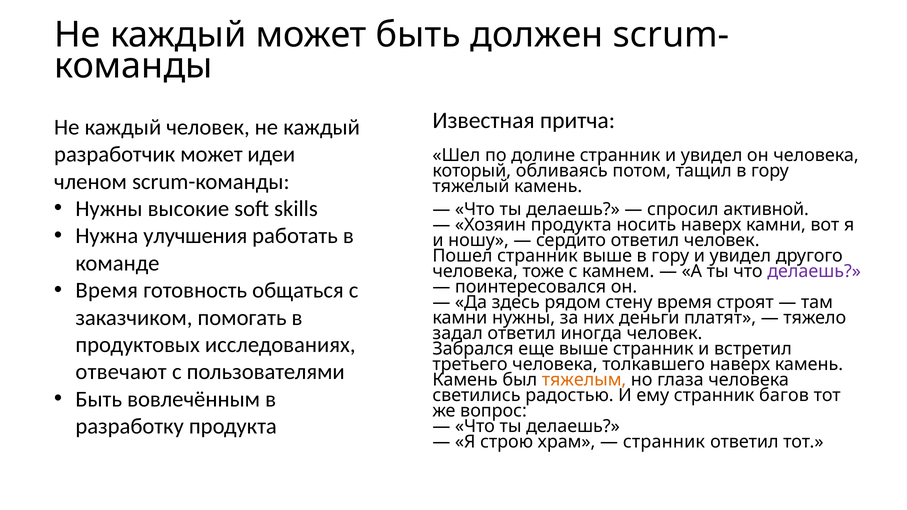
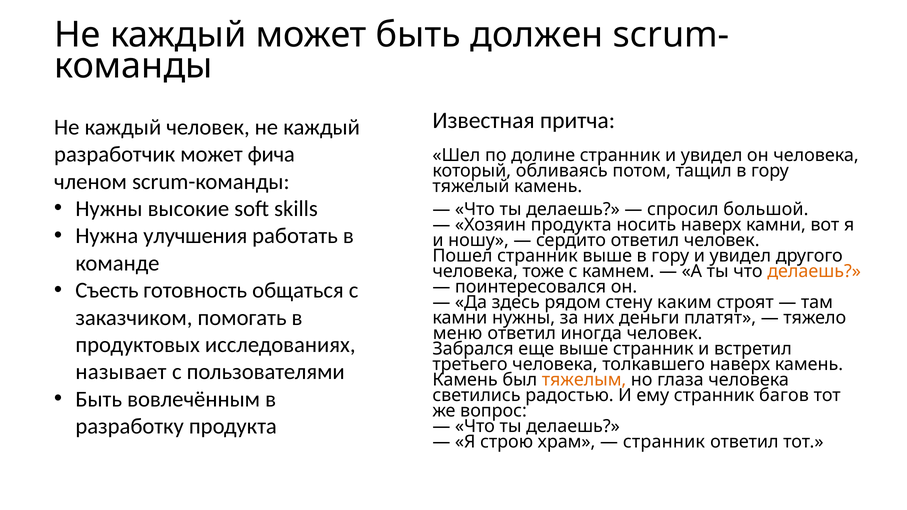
идеи: идеи -> фича
активной: активной -> большой
делаешь at (814, 271) colour: purple -> orange
Время at (107, 290): Время -> Съесть
стену время: время -> каким
задал: задал -> меню
отвечают: отвечают -> называет
